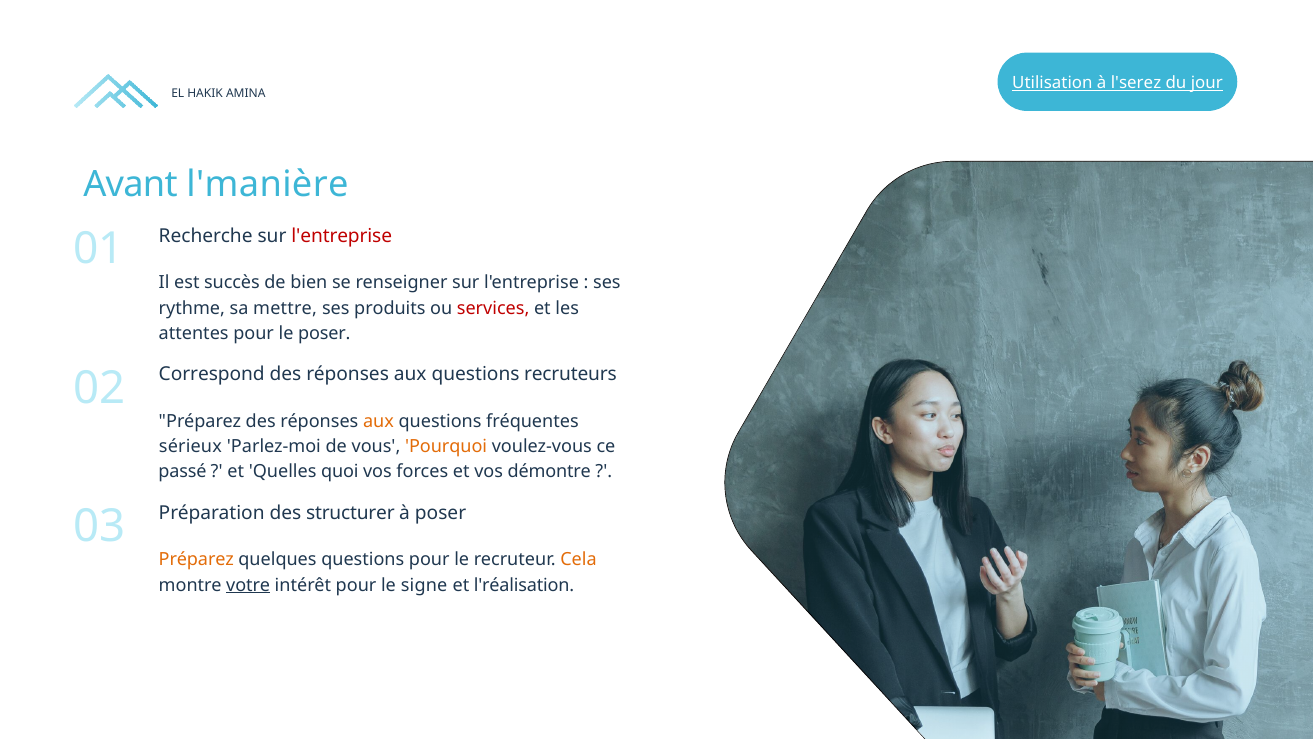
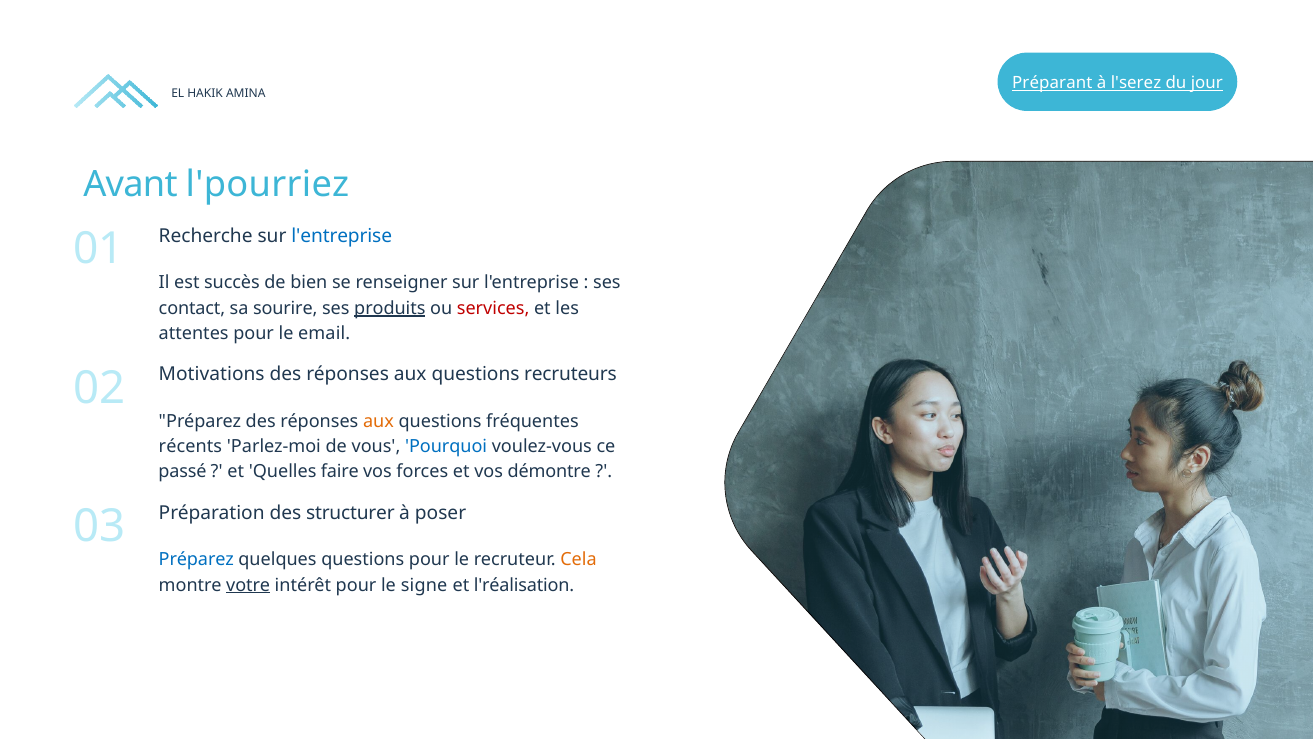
Utilisation: Utilisation -> Préparant
l'manière: l'manière -> l'pourriez
l'entreprise at (342, 236) colour: red -> blue
rythme: rythme -> contact
mettre: mettre -> sourire
produits underline: none -> present
le poser: poser -> email
Correspond: Correspond -> Motivations
sérieux: sérieux -> récents
Pourquoi colour: orange -> blue
quoi: quoi -> faire
Préparez at (196, 560) colour: orange -> blue
